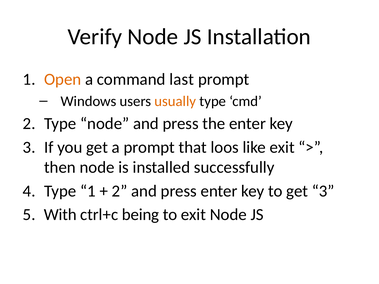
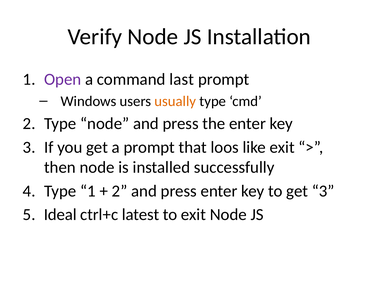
Open colour: orange -> purple
With: With -> Ideal
being: being -> latest
